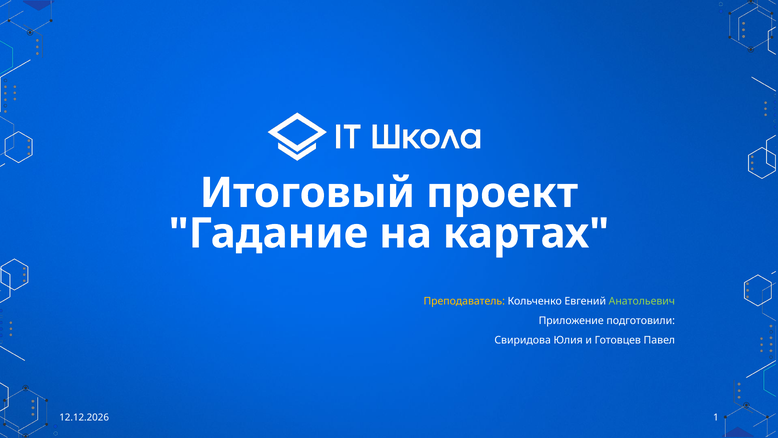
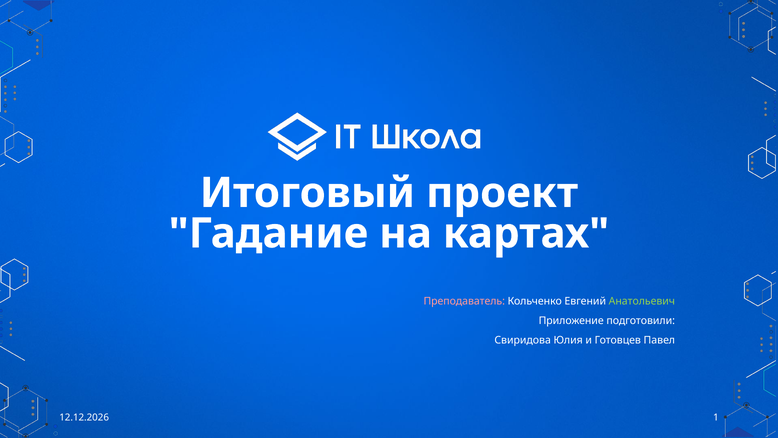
Преподаватель colour: yellow -> pink
